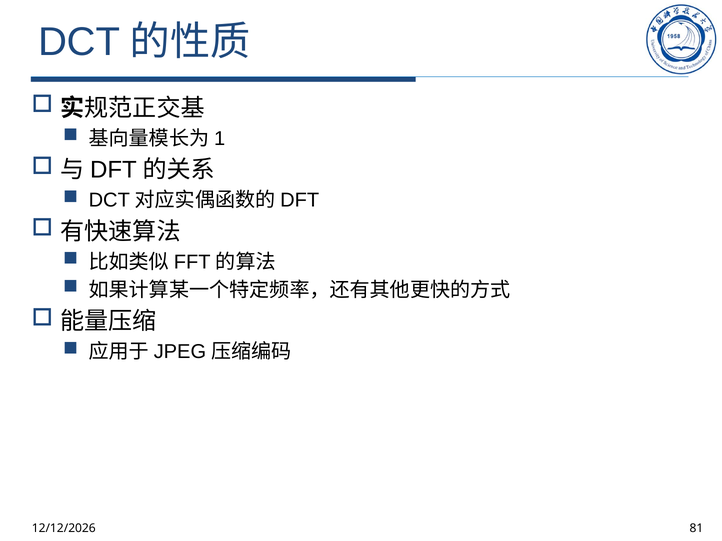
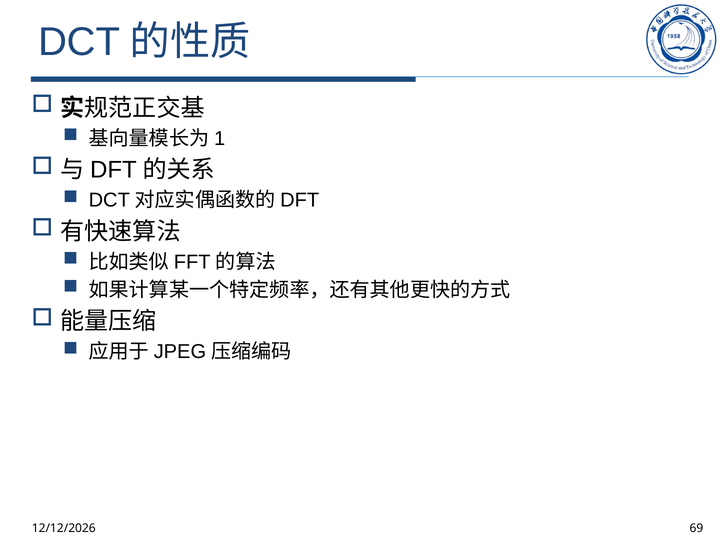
81: 81 -> 69
